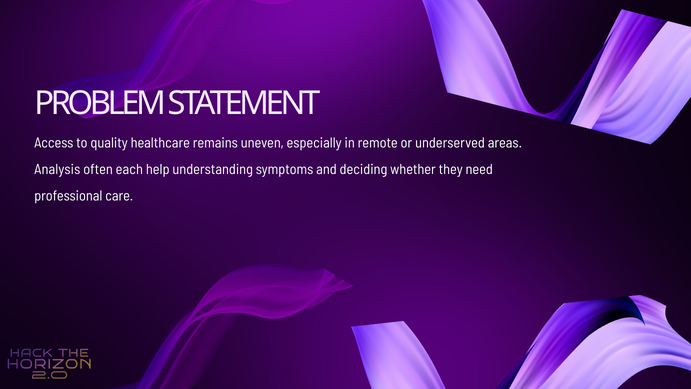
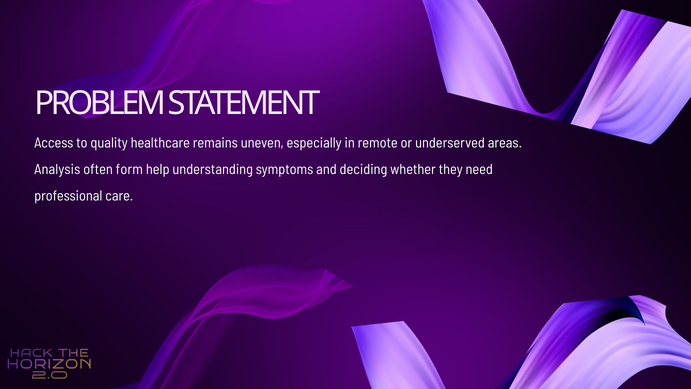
each: each -> form
